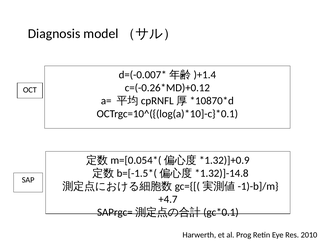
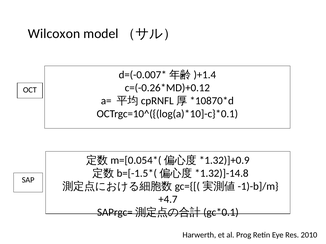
Diagnosis: Diagnosis -> Wilcoxon
